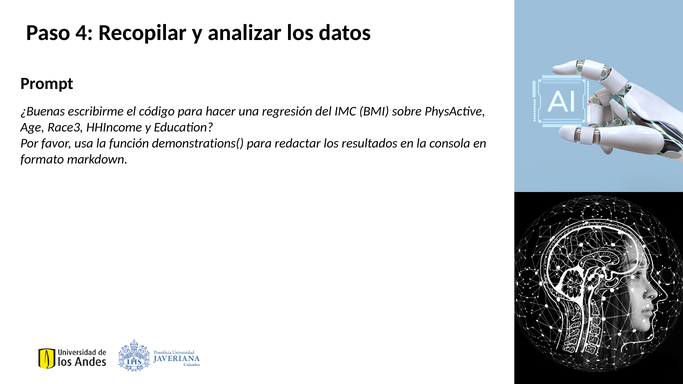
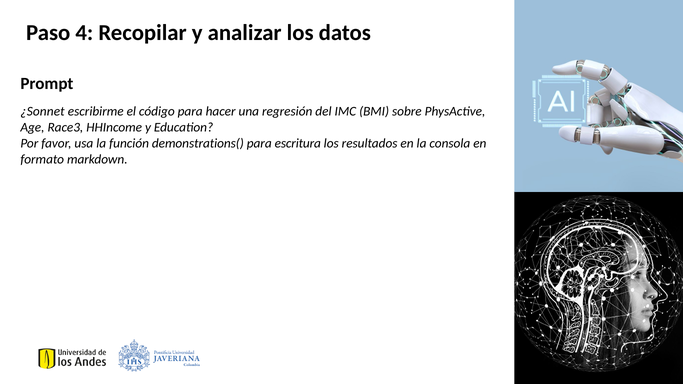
¿Buenas: ¿Buenas -> ¿Sonnet
redactar: redactar -> escritura
